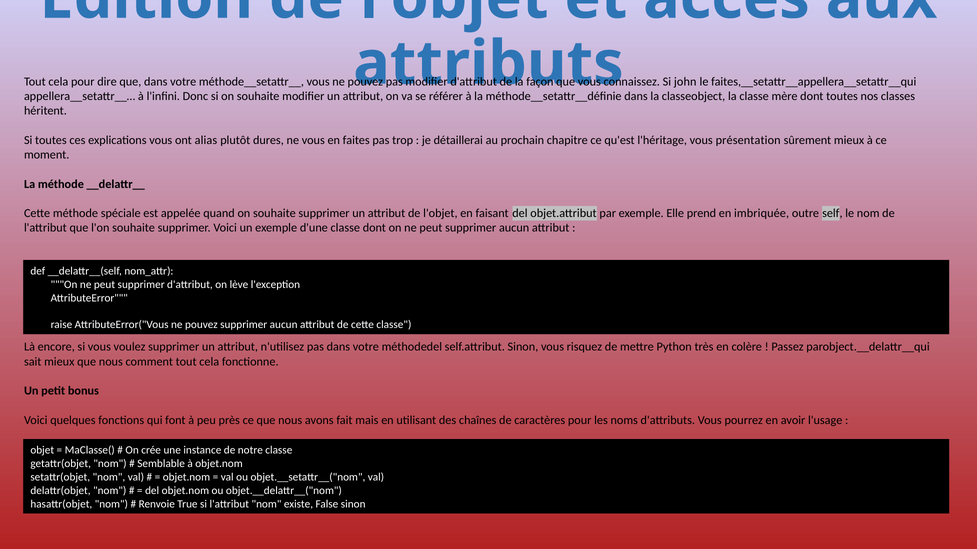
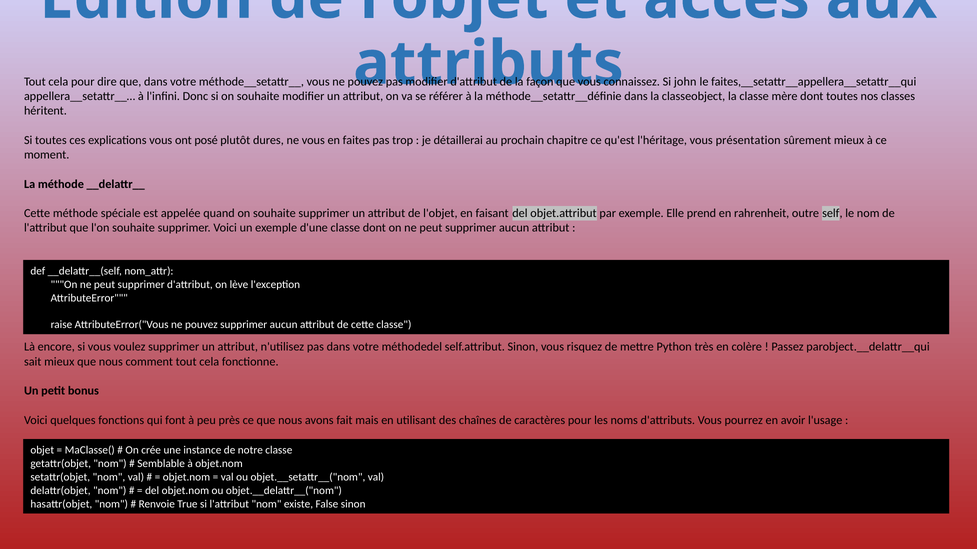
alias: alias -> posé
imbriquée: imbriquée -> rahrenheit
